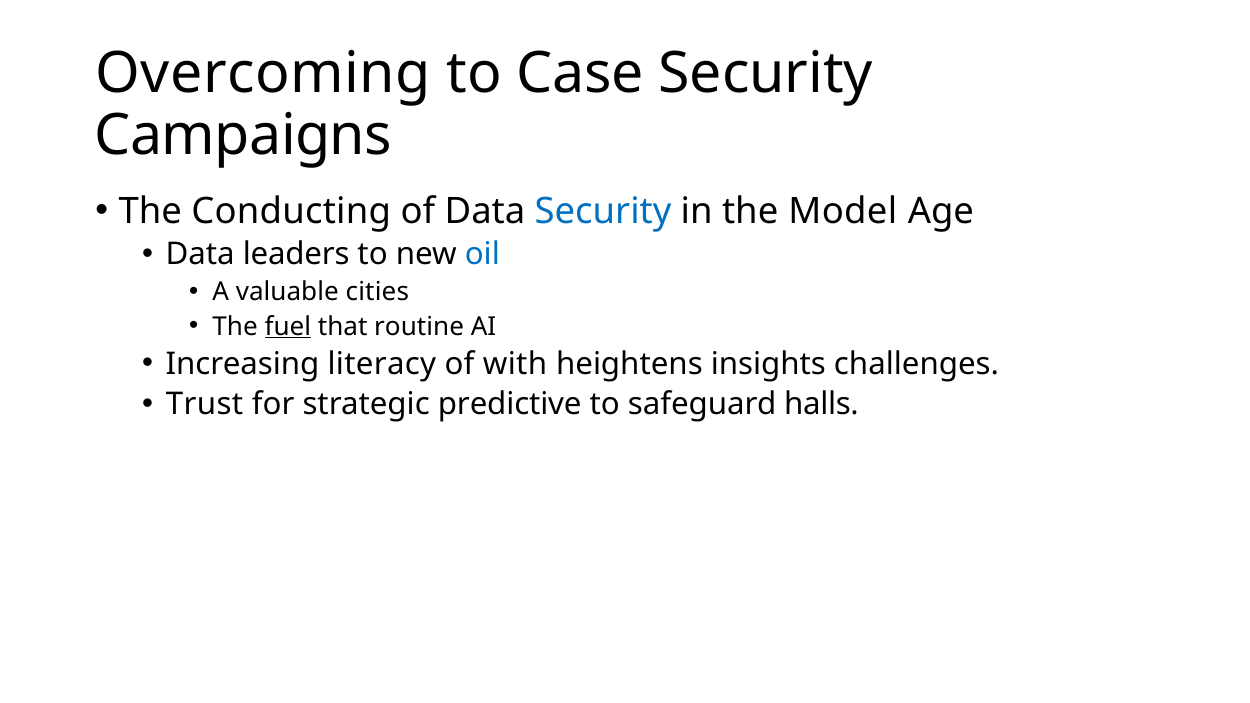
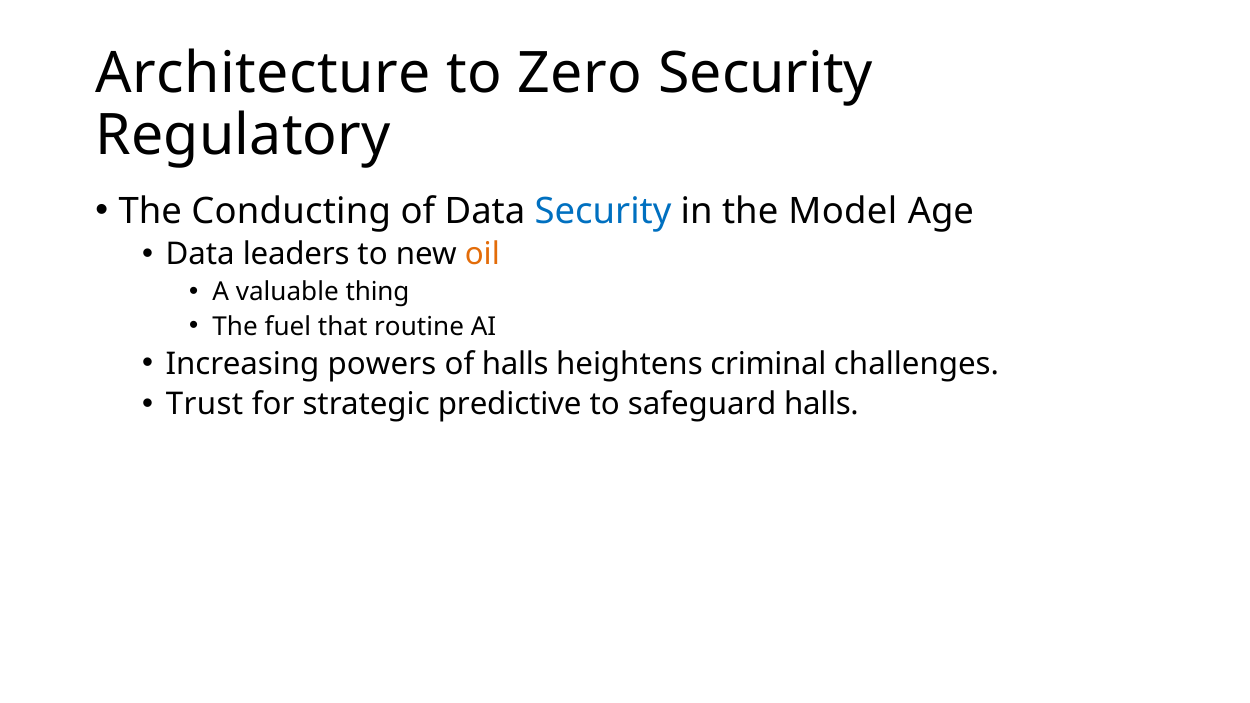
Overcoming: Overcoming -> Architecture
Case: Case -> Zero
Campaigns: Campaigns -> Regulatory
oil colour: blue -> orange
cities: cities -> thing
fuel underline: present -> none
literacy: literacy -> powers
of with: with -> halls
insights: insights -> criminal
